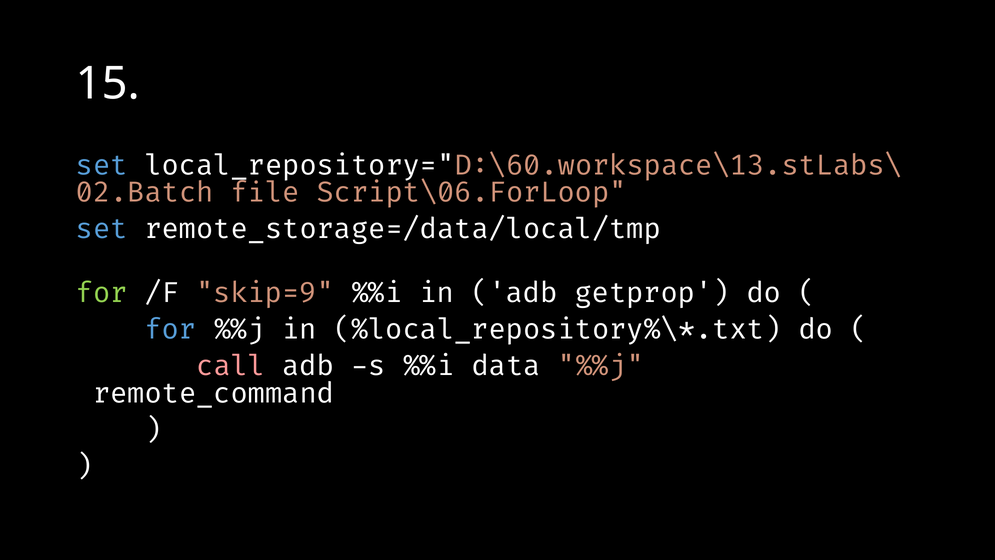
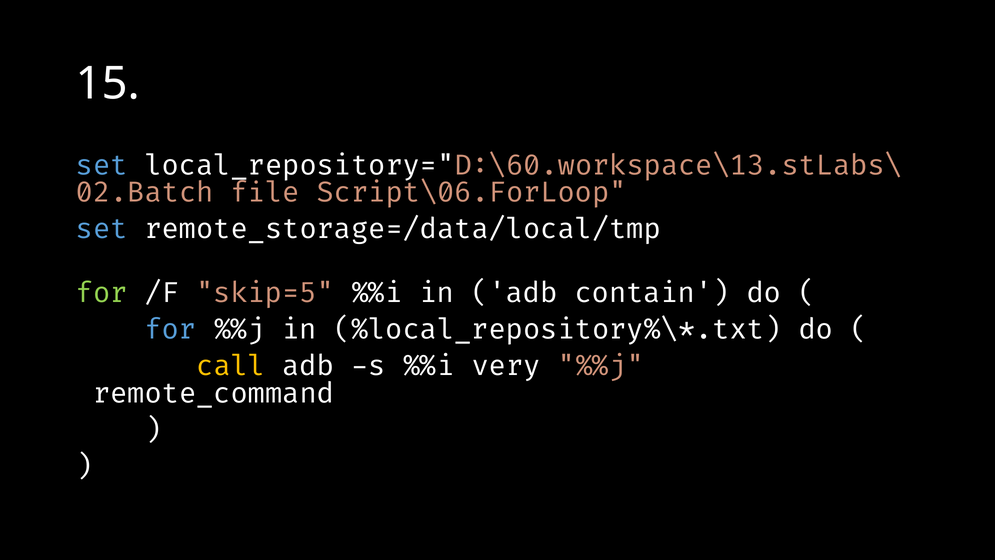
skip=9: skip=9 -> skip=5
getprop: getprop -> contain
call colour: pink -> yellow
data: data -> very
